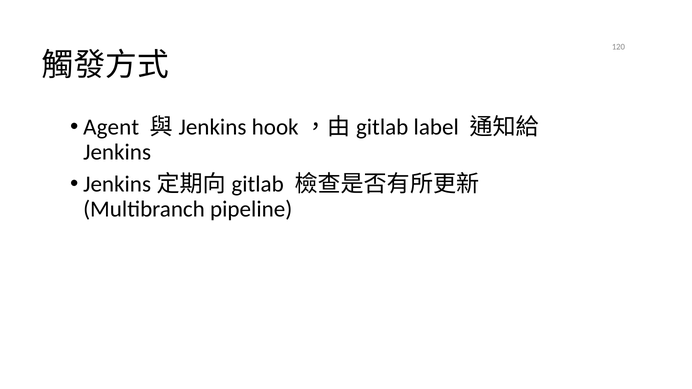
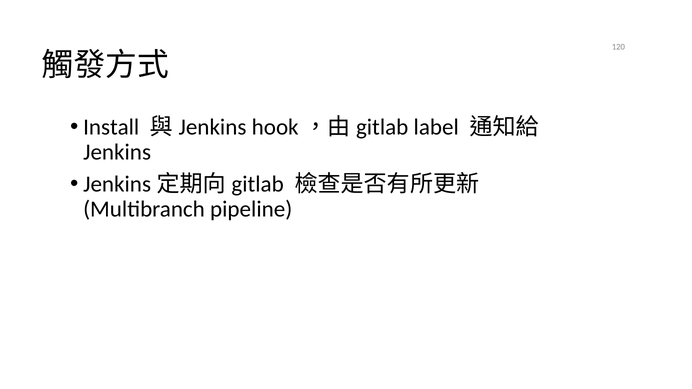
Agent: Agent -> Install
